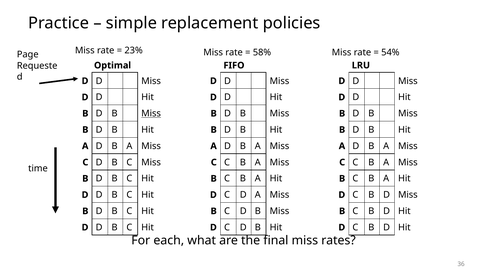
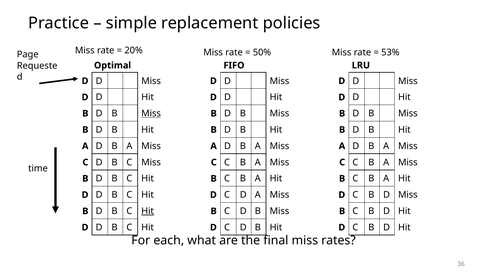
23%: 23% -> 20%
58%: 58% -> 50%
54%: 54% -> 53%
Hit at (148, 211) underline: none -> present
